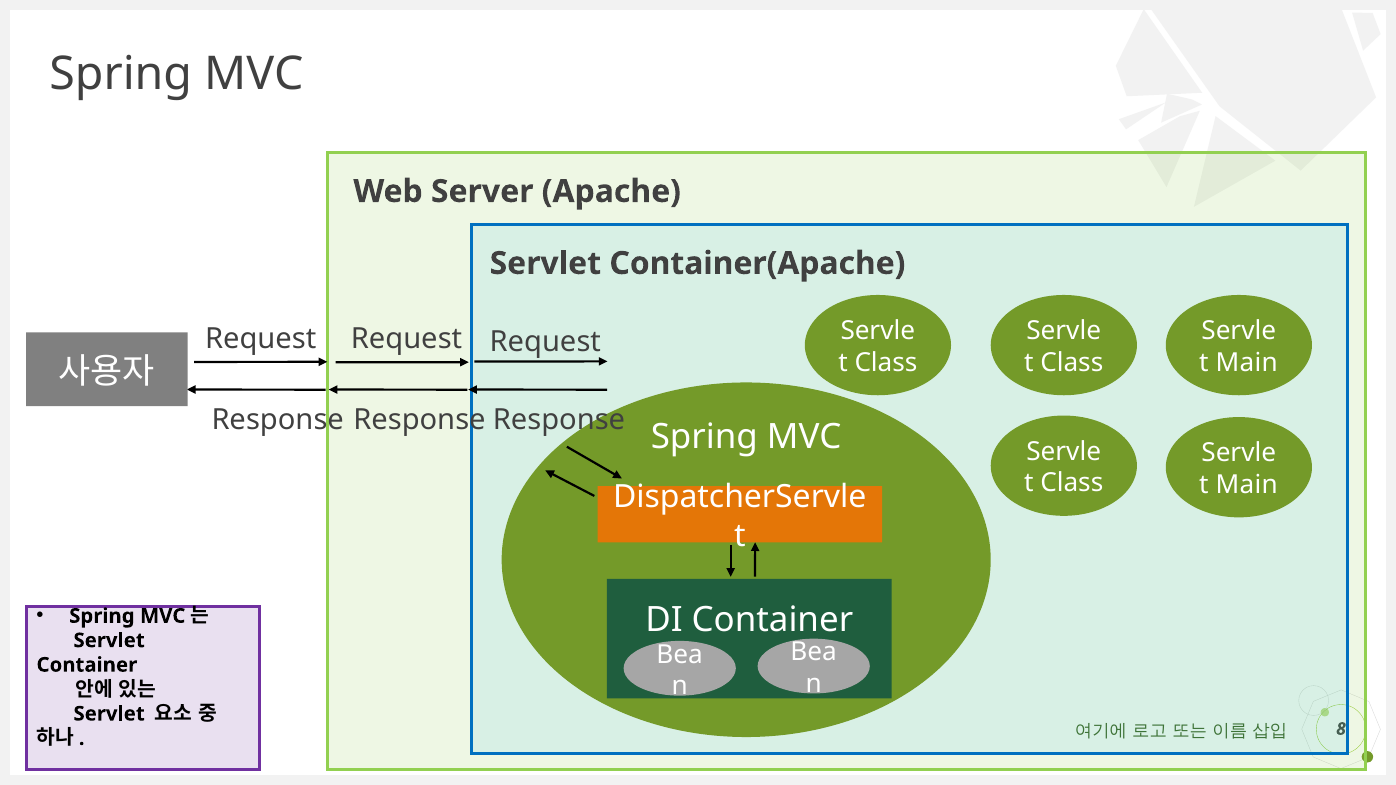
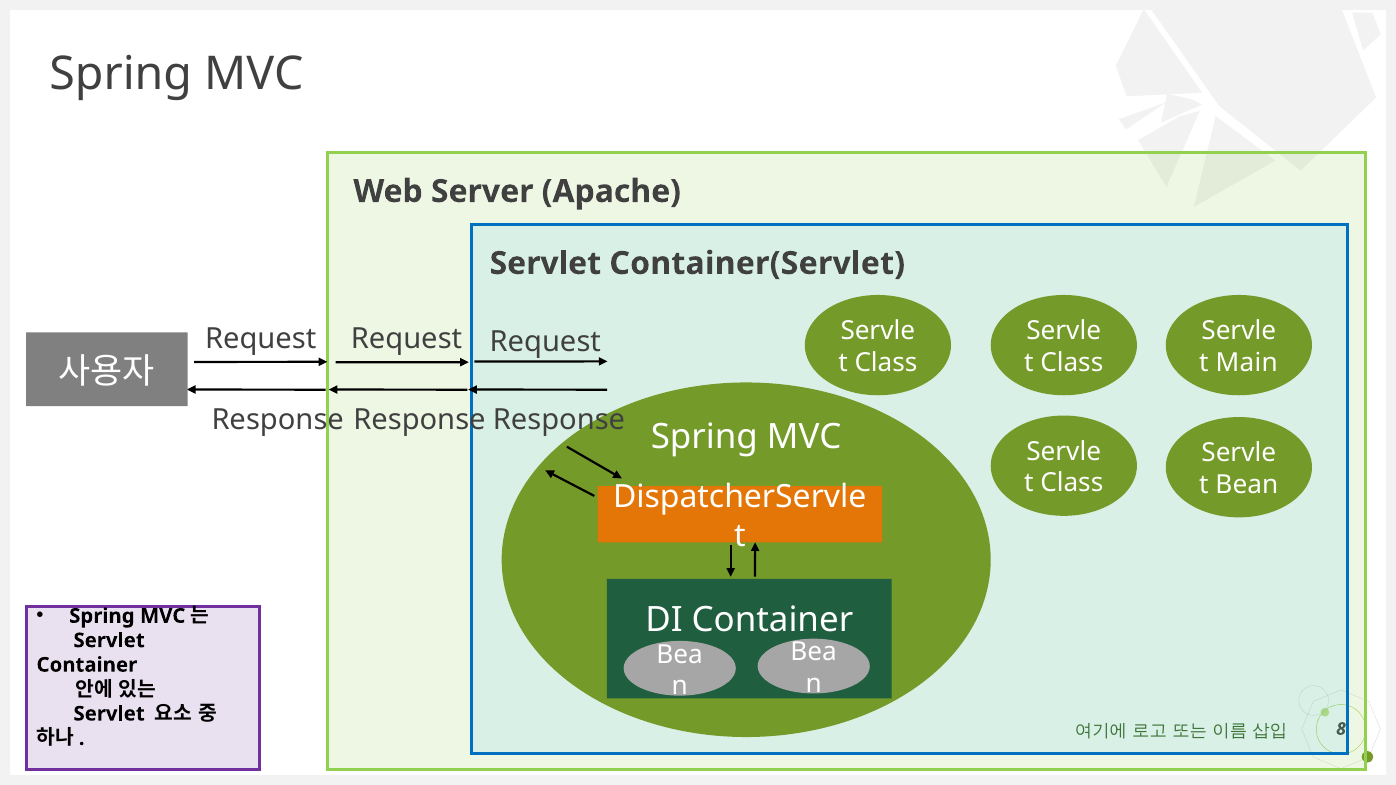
Container(Apache: Container(Apache -> Container(Servlet
Main at (1247, 485): Main -> Bean
